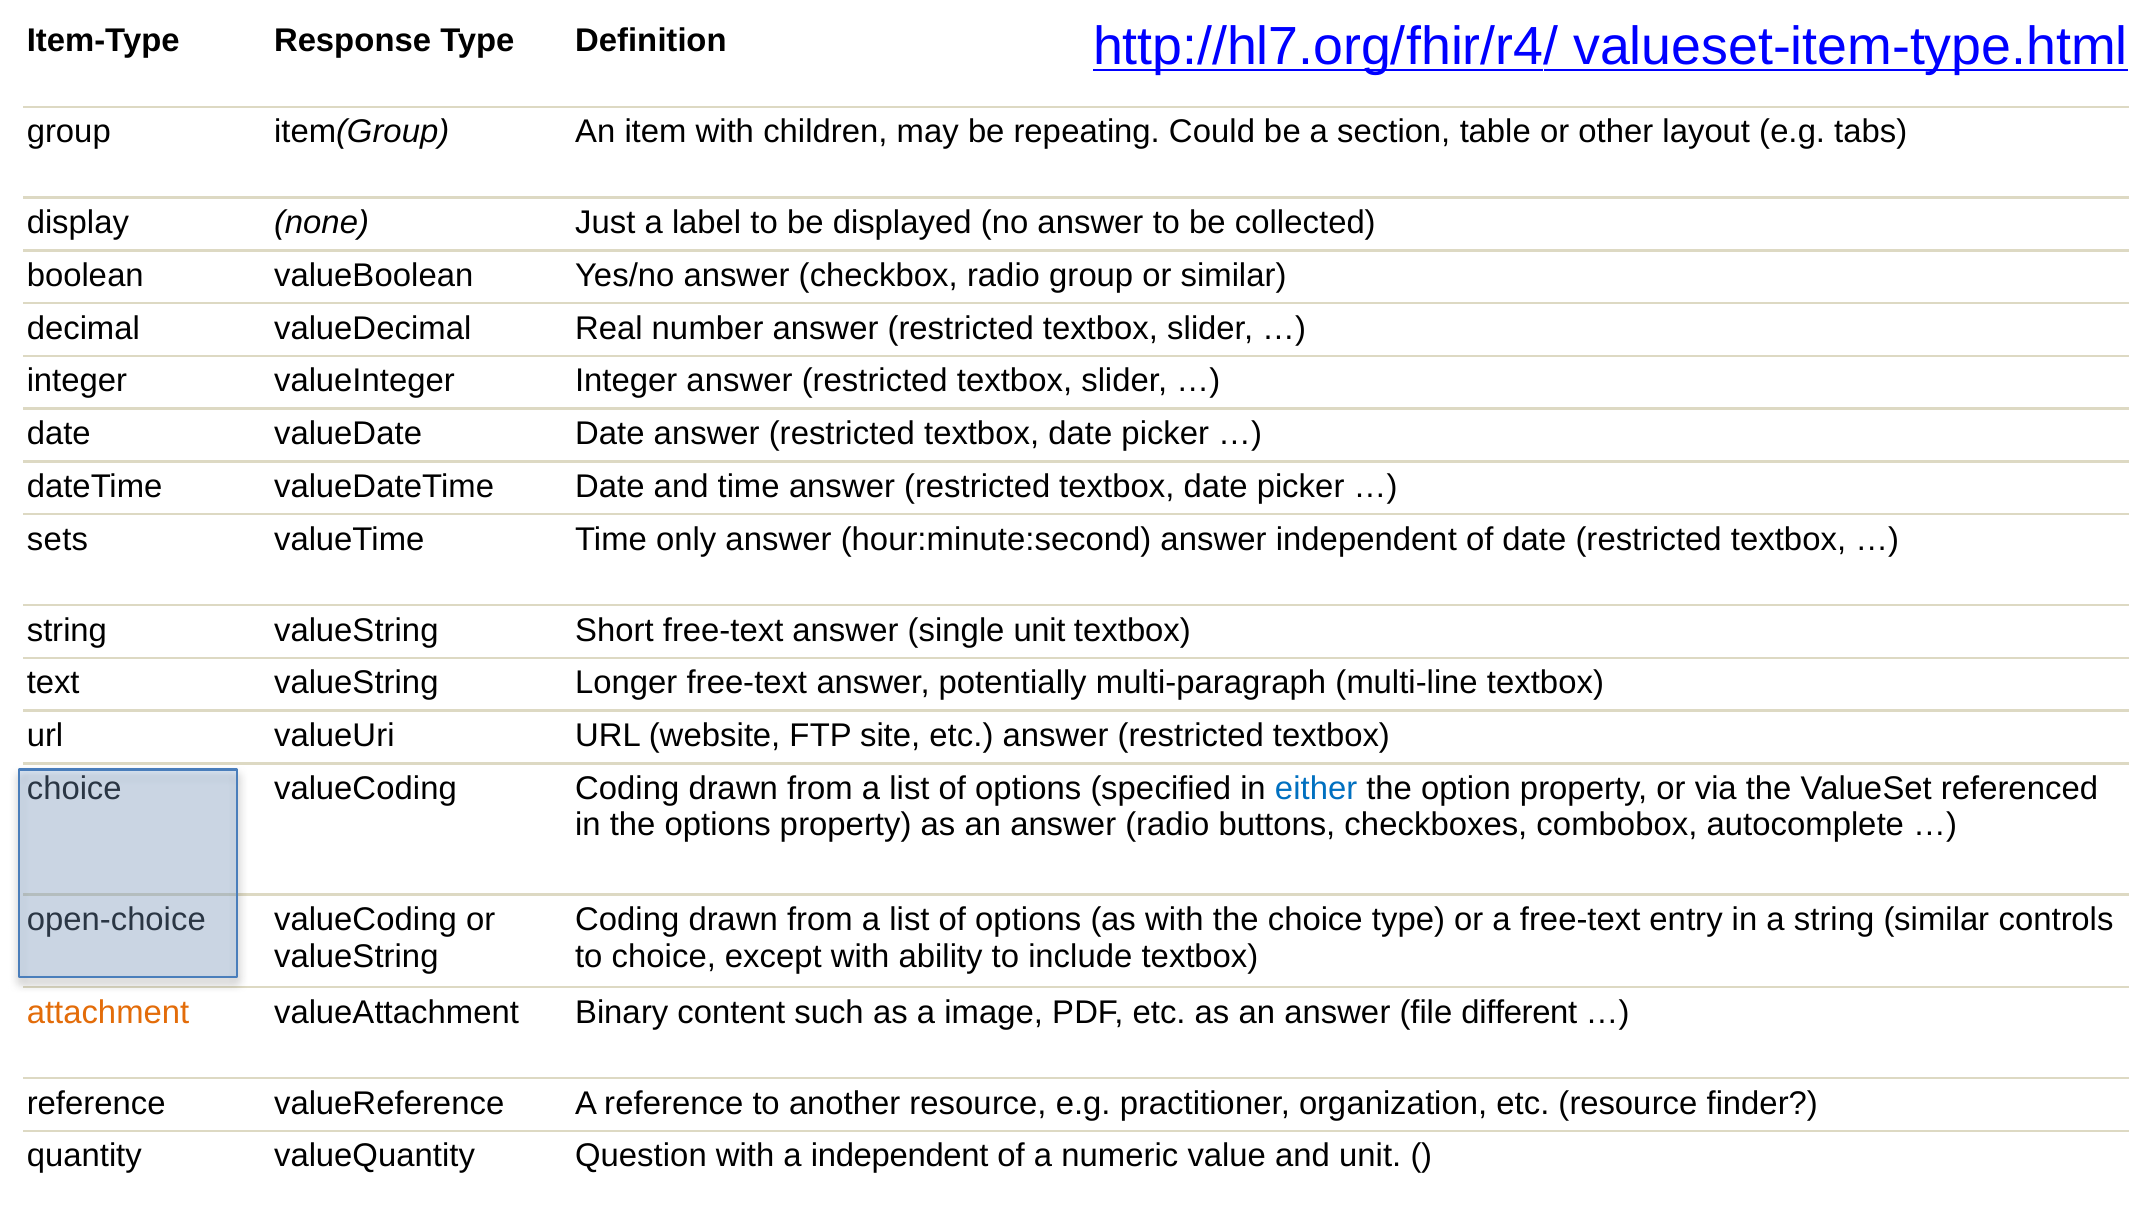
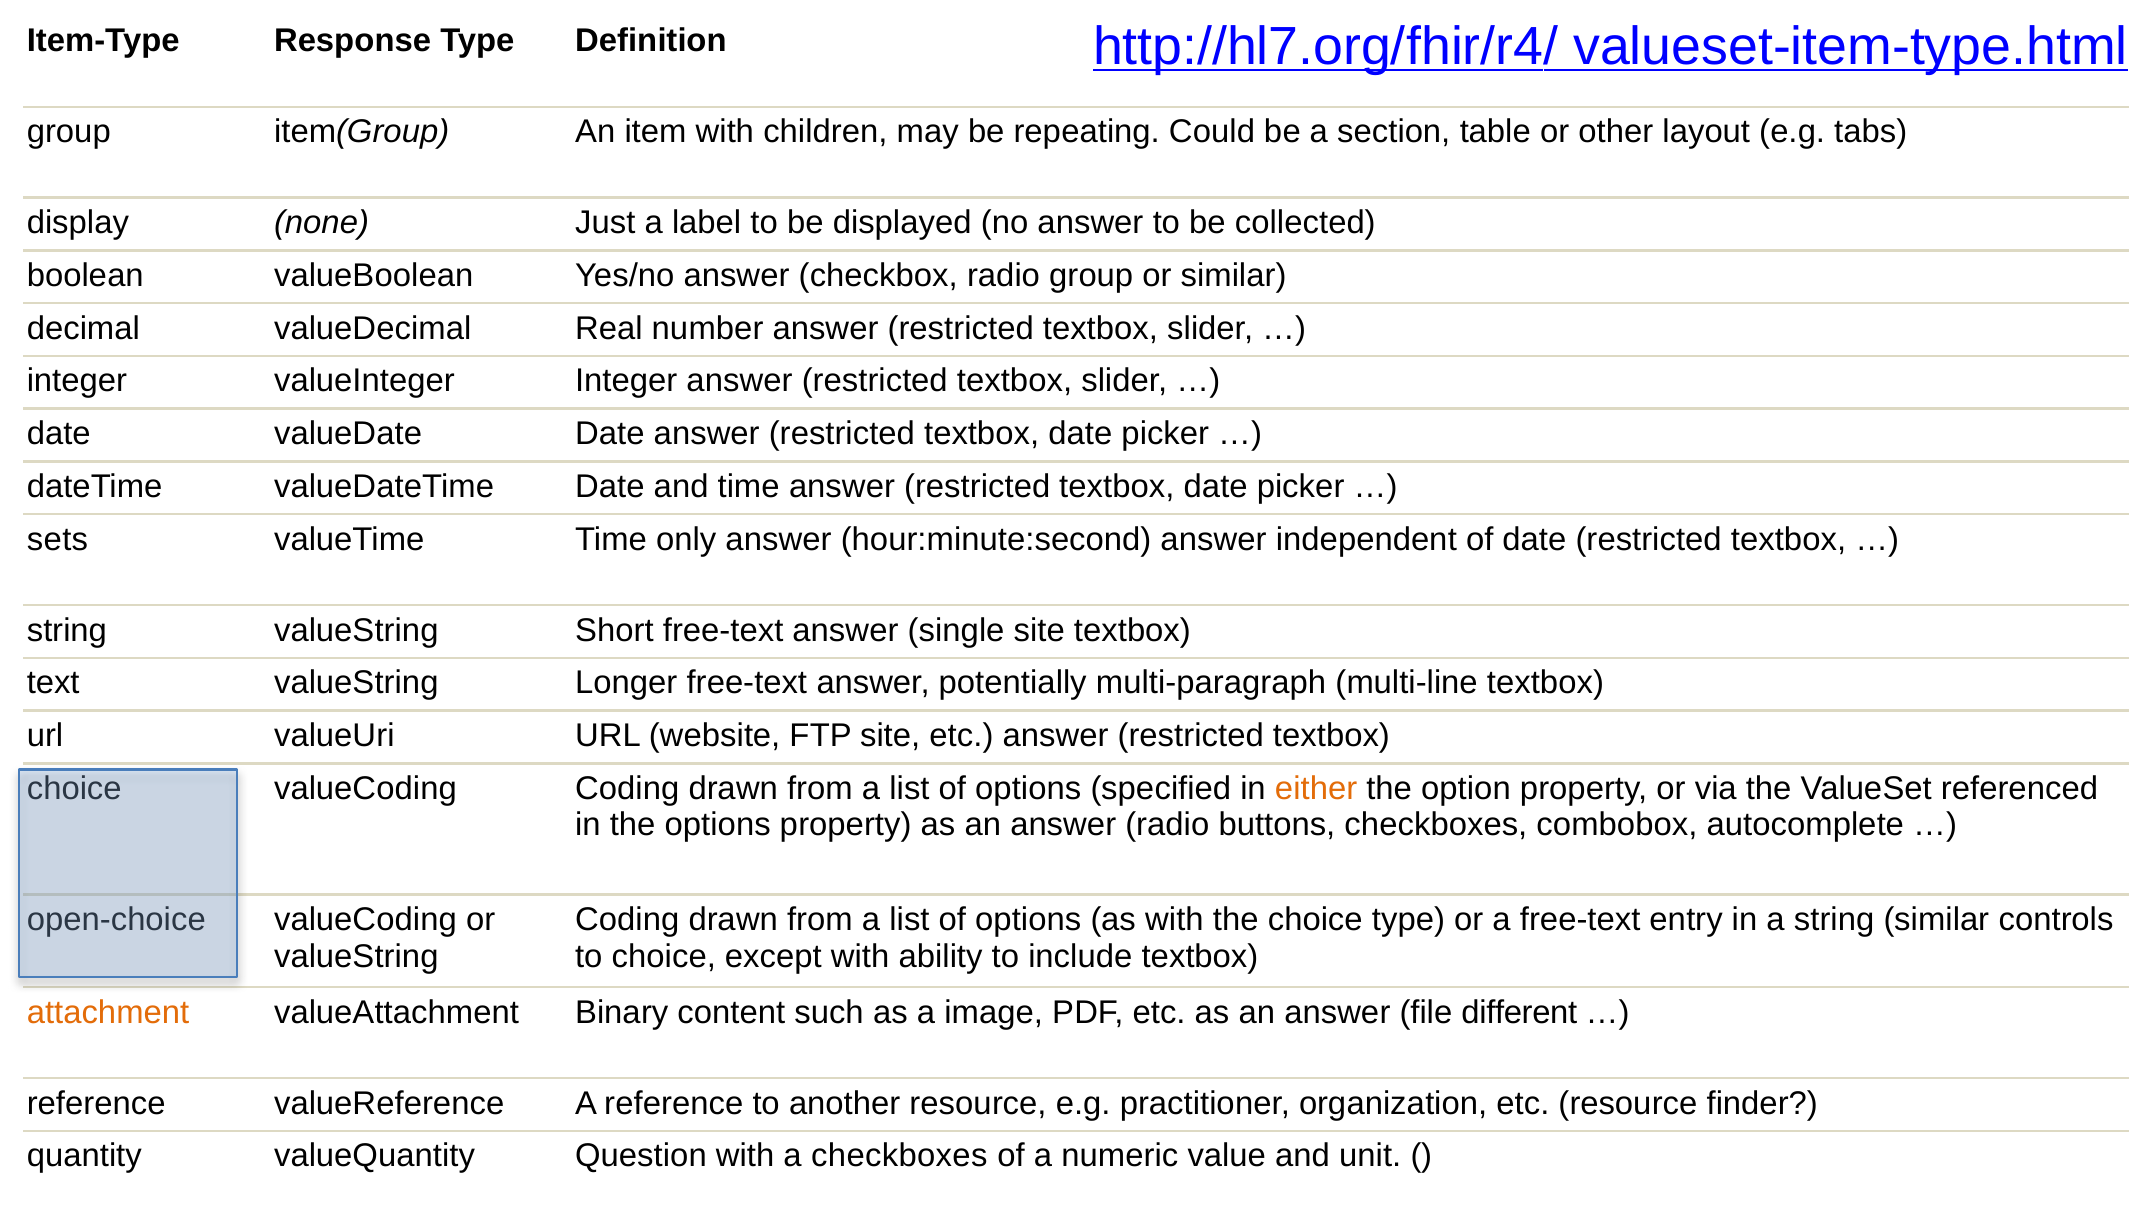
single unit: unit -> site
either colour: blue -> orange
a independent: independent -> checkboxes
